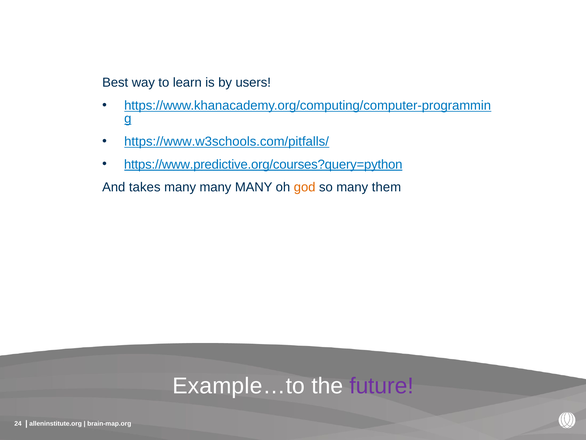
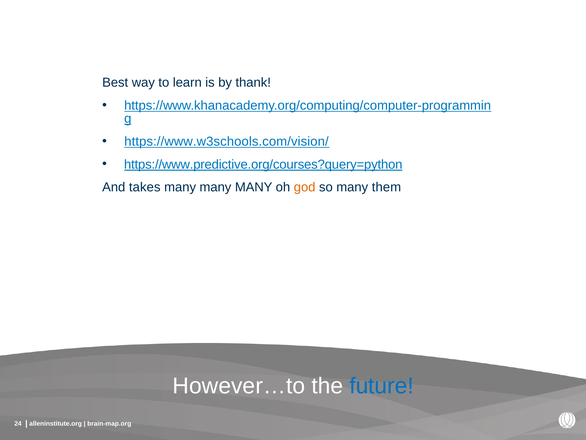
users: users -> thank
https://www.w3schools.com/pitfalls/: https://www.w3schools.com/pitfalls/ -> https://www.w3schools.com/vision/
Example…to: Example…to -> However…to
future colour: purple -> blue
